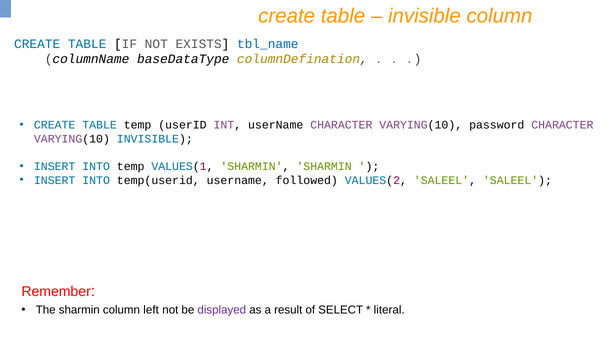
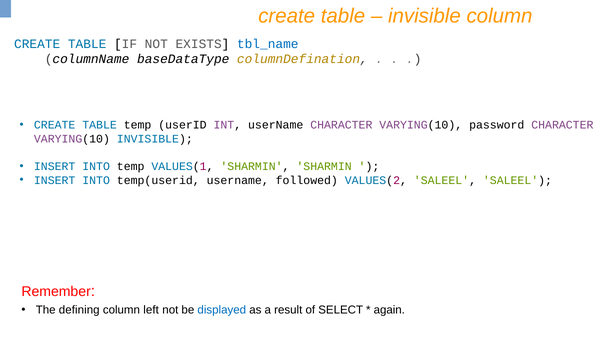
The sharmin: sharmin -> defining
displayed colour: purple -> blue
literal: literal -> again
